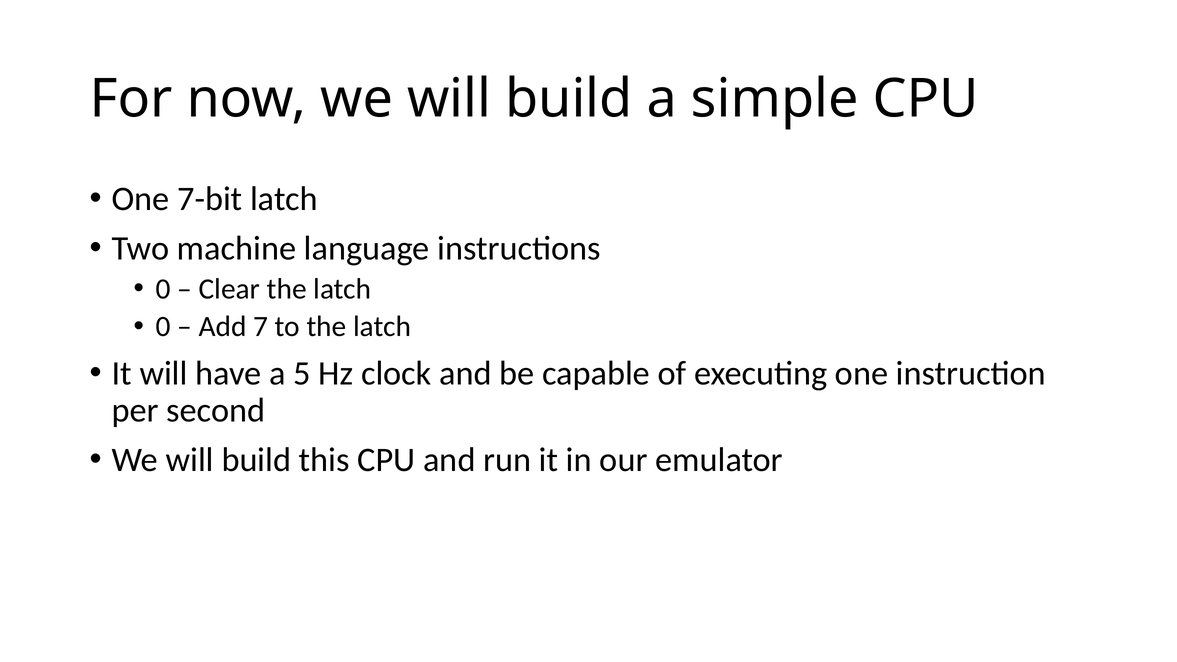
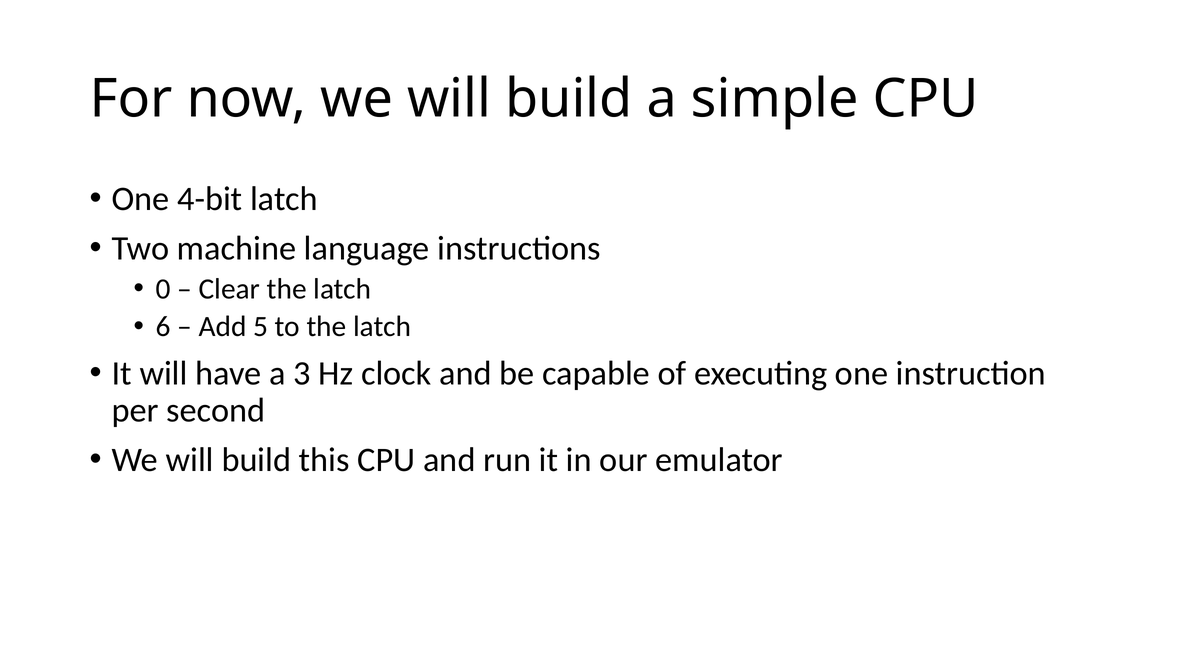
7-bit: 7-bit -> 4-bit
0 at (163, 327): 0 -> 6
7: 7 -> 5
5: 5 -> 3
